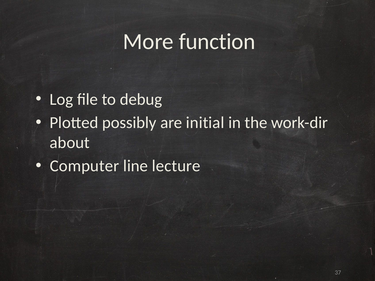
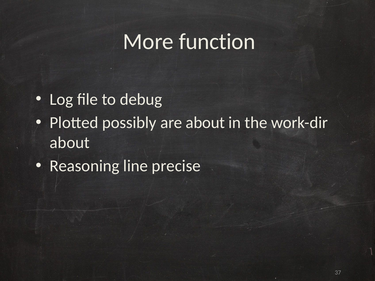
are initial: initial -> about
Computer: Computer -> Reasoning
lecture: lecture -> precise
